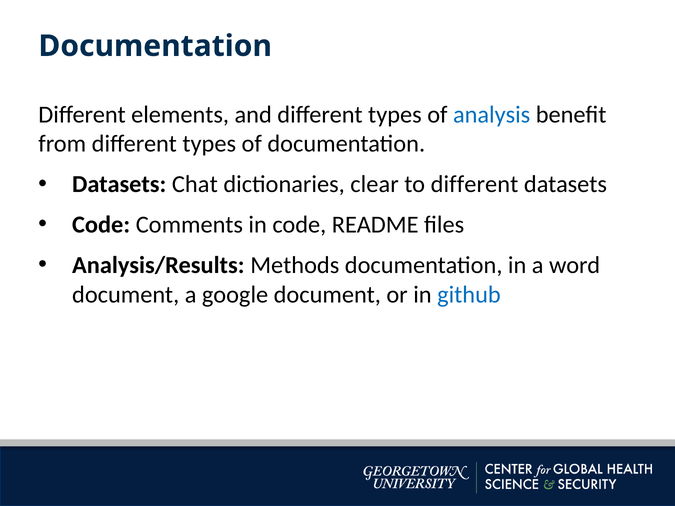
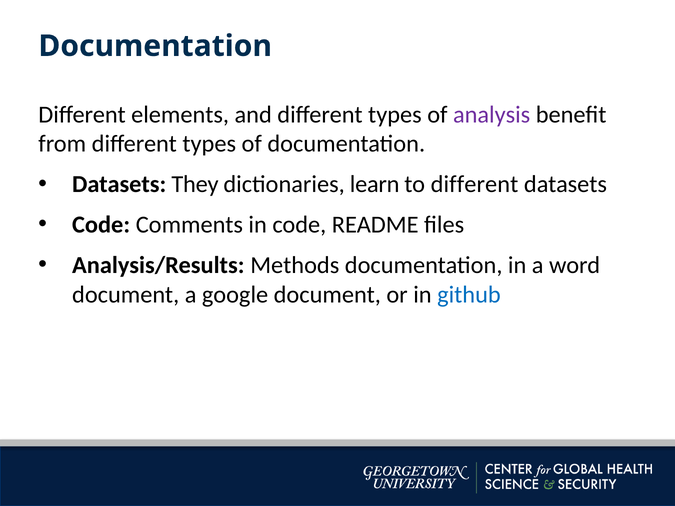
analysis colour: blue -> purple
Chat: Chat -> They
clear: clear -> learn
